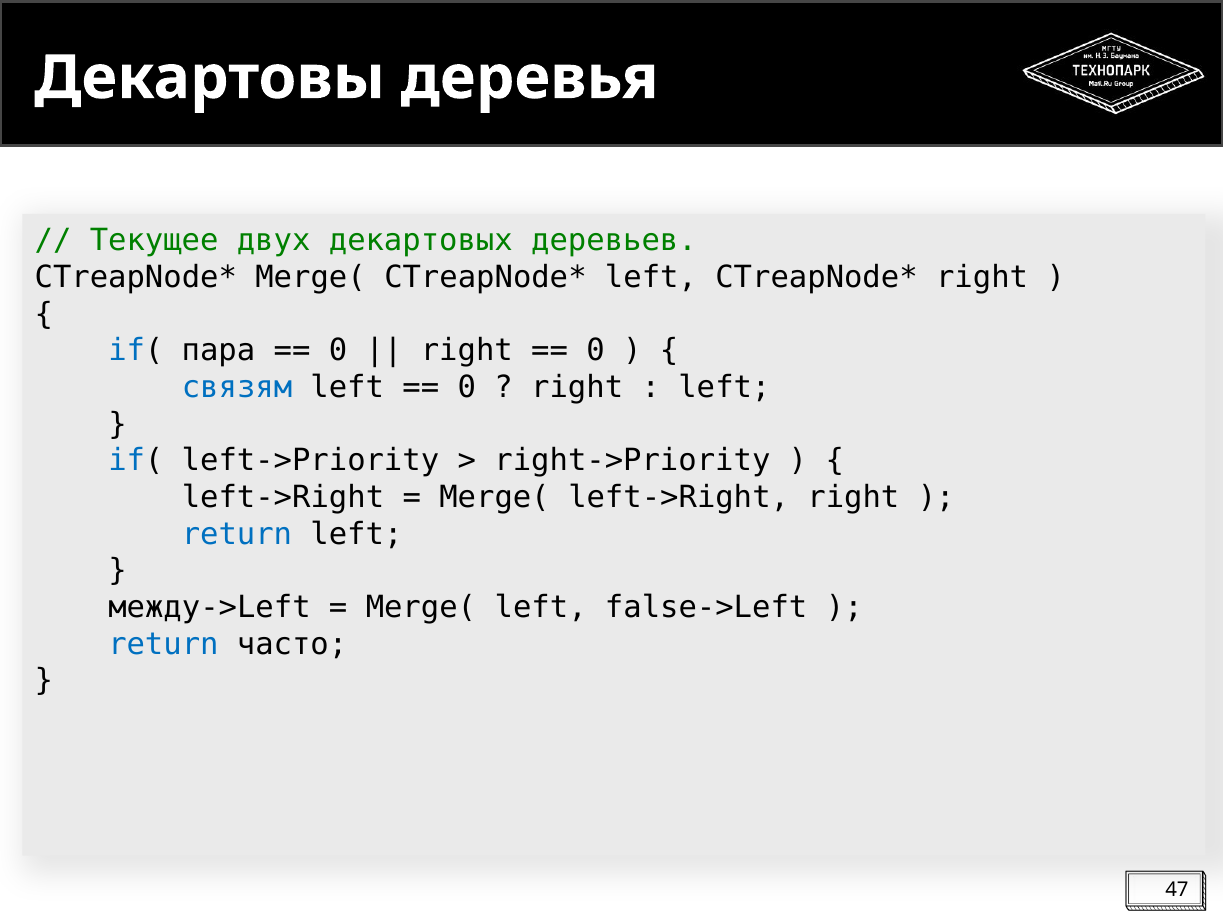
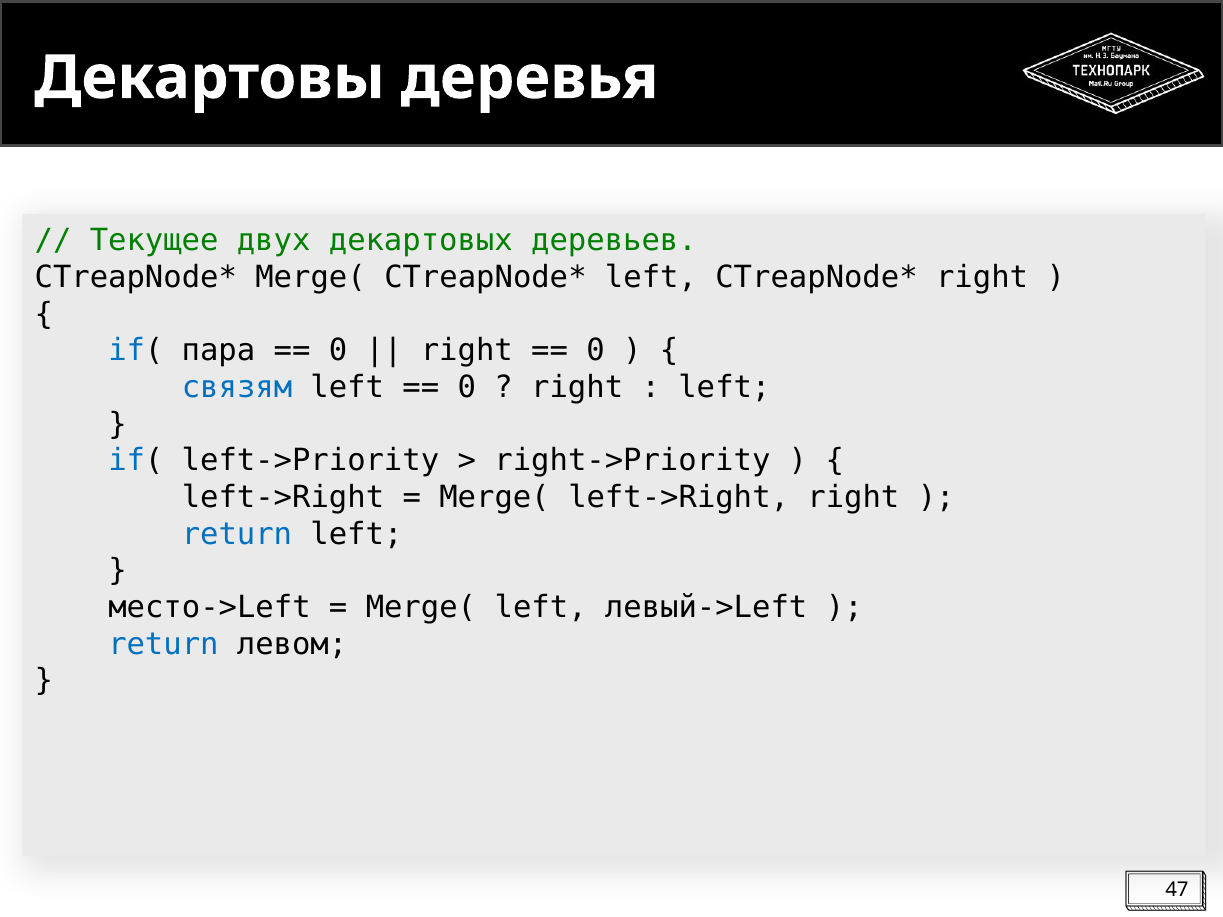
между->Left: между->Left -> место->Left
false->Left: false->Left -> левый->Left
часто: часто -> левом
